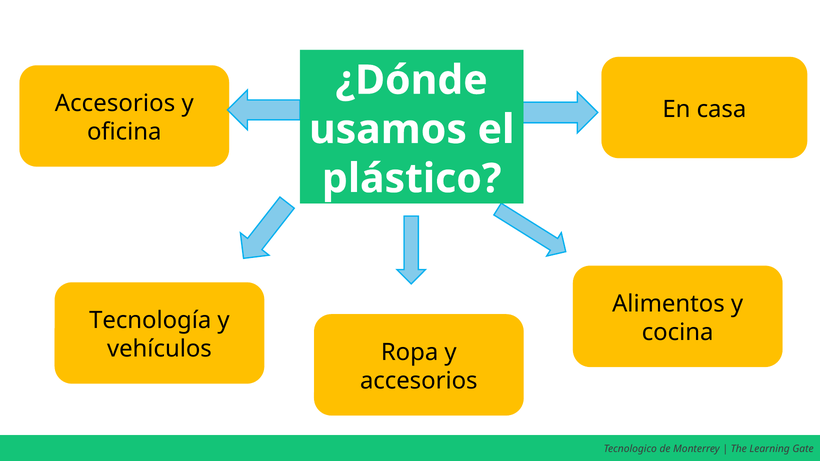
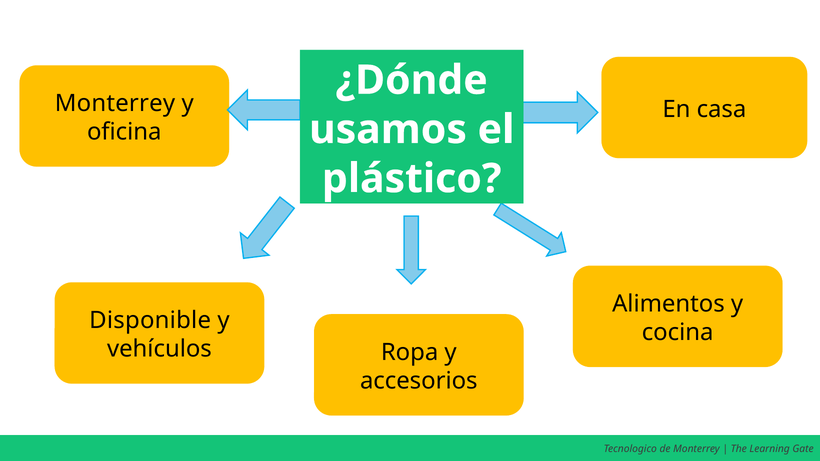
Accesorios at (115, 103): Accesorios -> Monterrey
Tecnología: Tecnología -> Disponible
